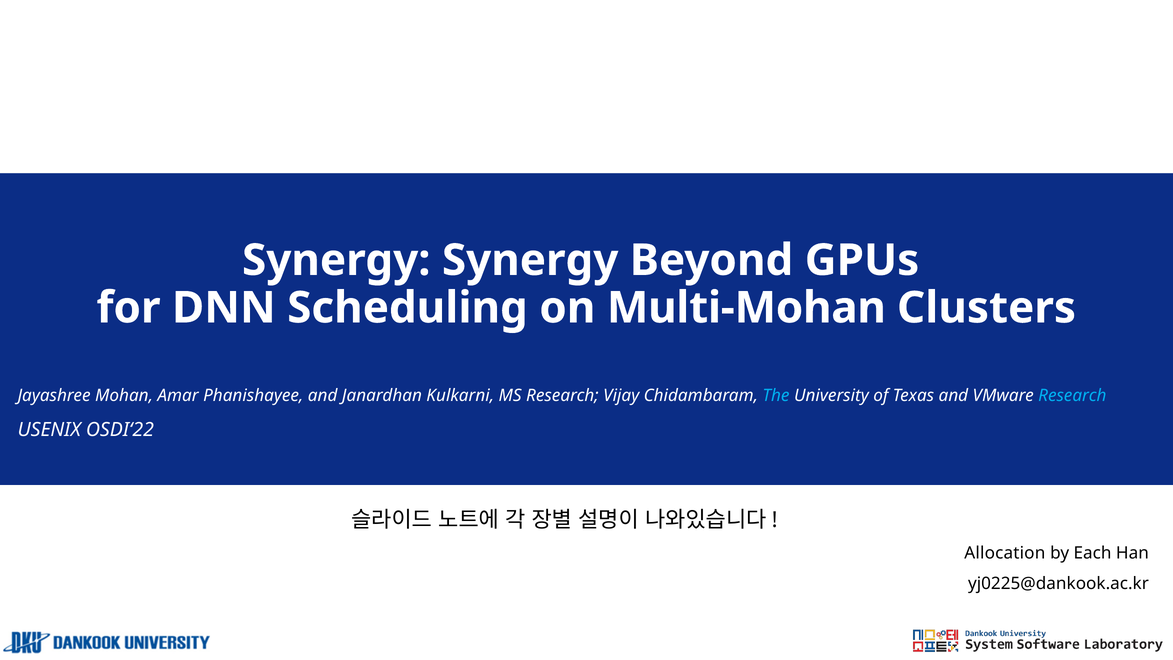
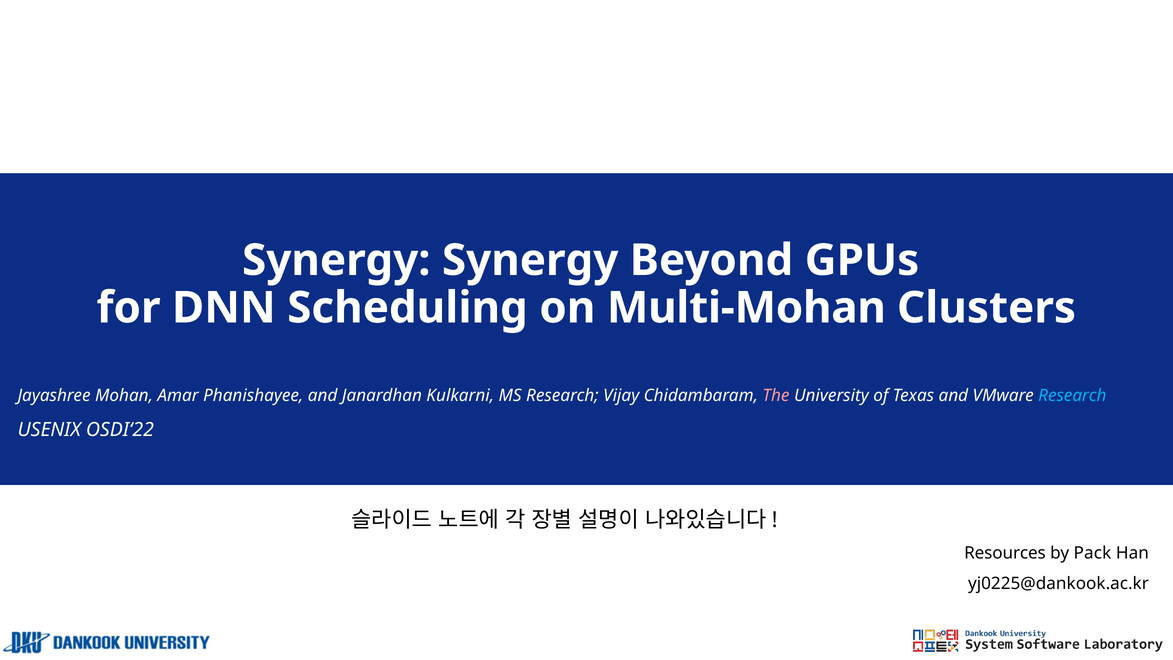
The colour: light blue -> pink
Allocation: Allocation -> Resources
Each: Each -> Pack
